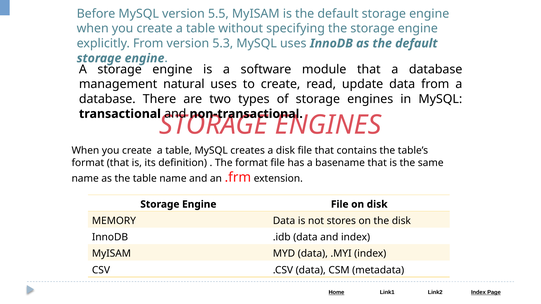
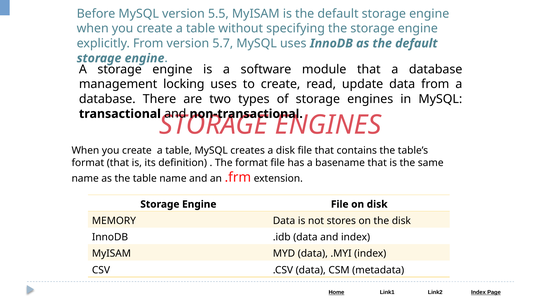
5.3: 5.3 -> 5.7
natural: natural -> locking
